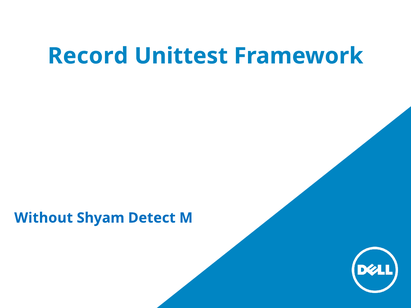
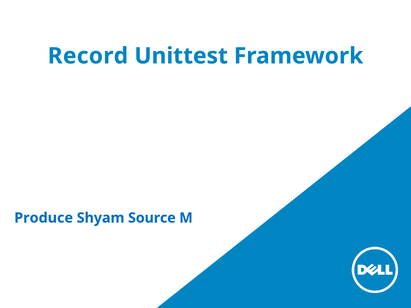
Without: Without -> Produce
Detect: Detect -> Source
